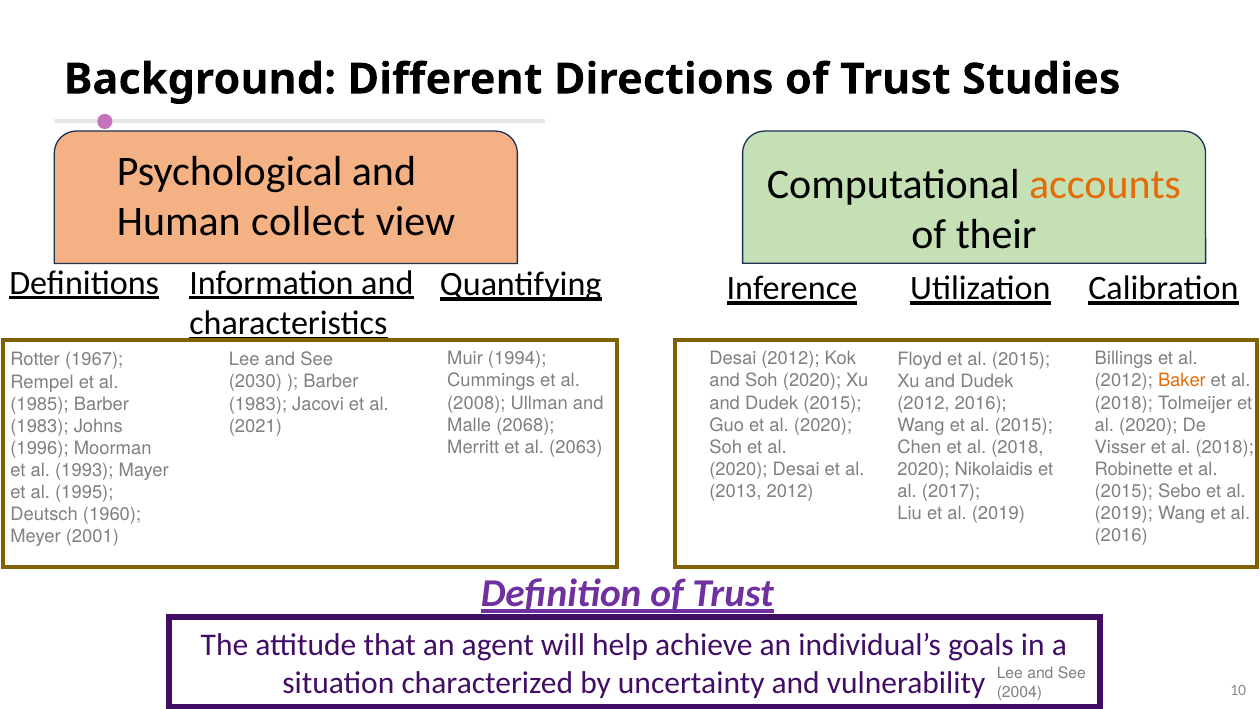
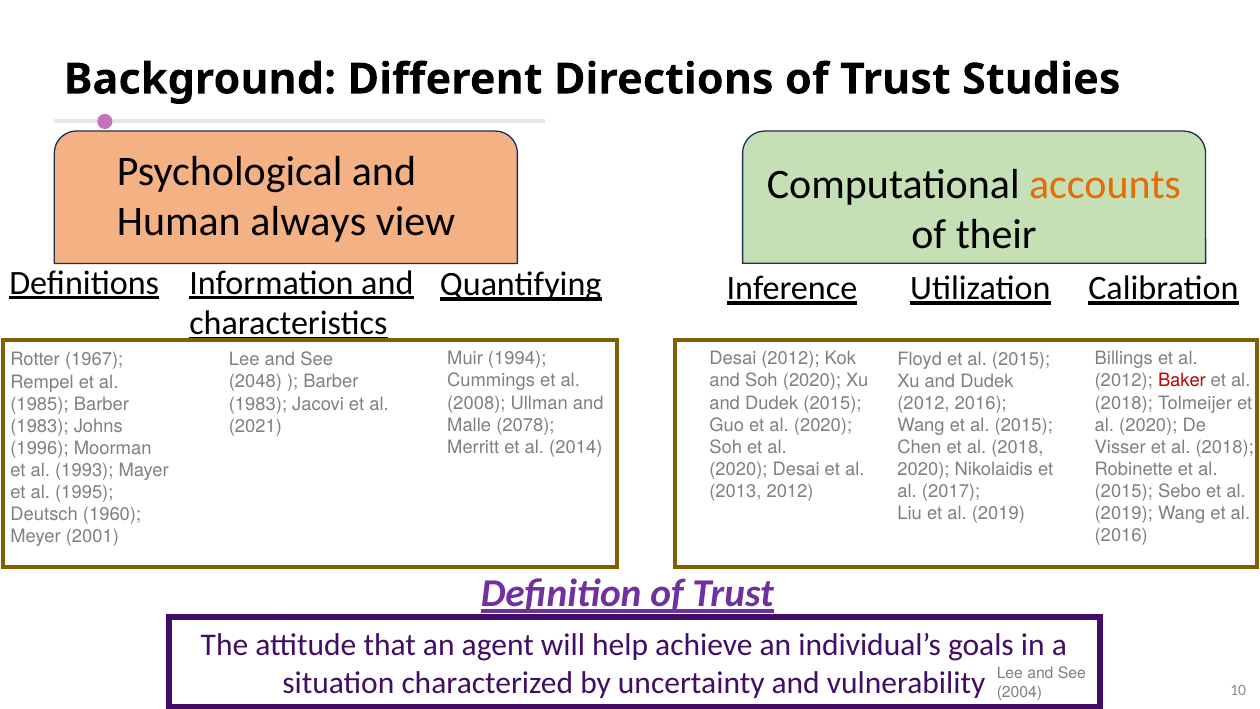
collect: collect -> always
Baker colour: orange -> red
2030: 2030 -> 2048
2068: 2068 -> 2078
2063: 2063 -> 2014
